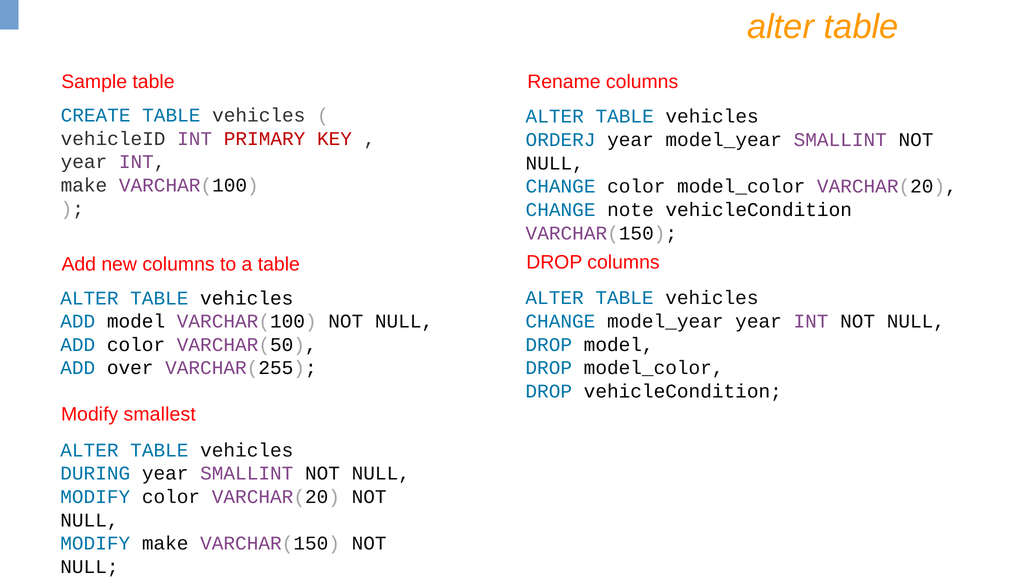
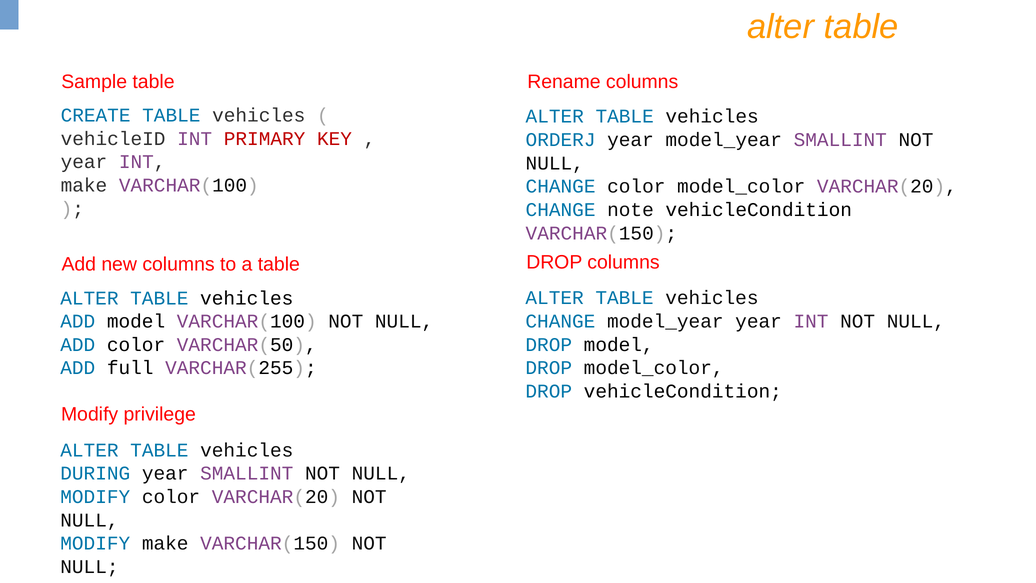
over: over -> full
smallest: smallest -> privilege
